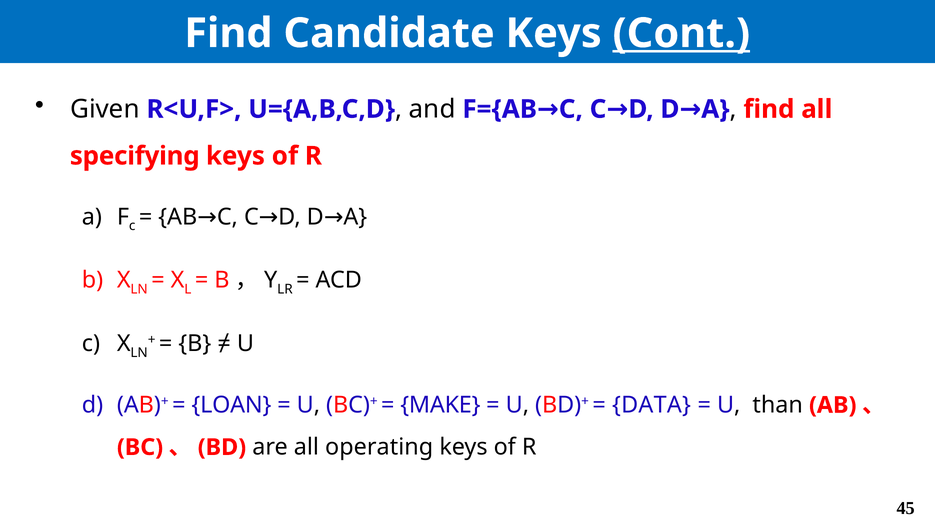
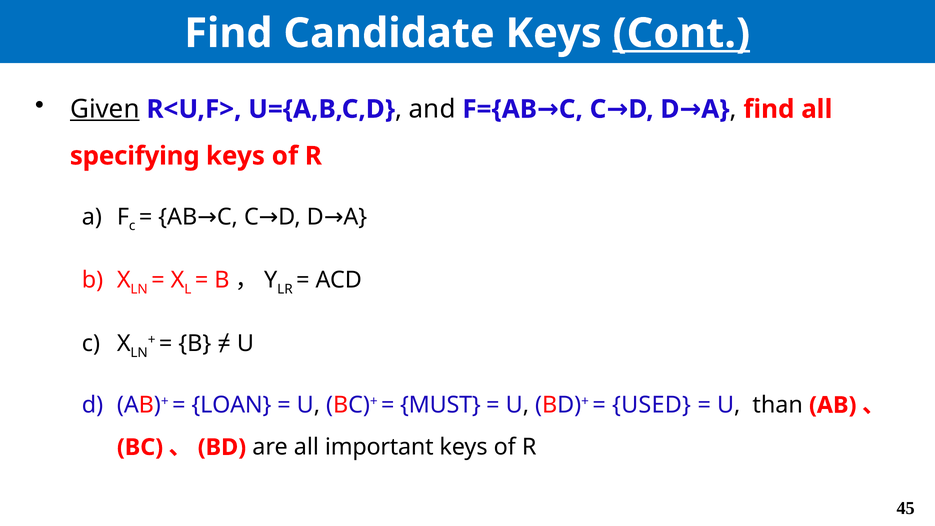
Given underline: none -> present
MAKE: MAKE -> MUST
DATA: DATA -> USED
operating: operating -> important
